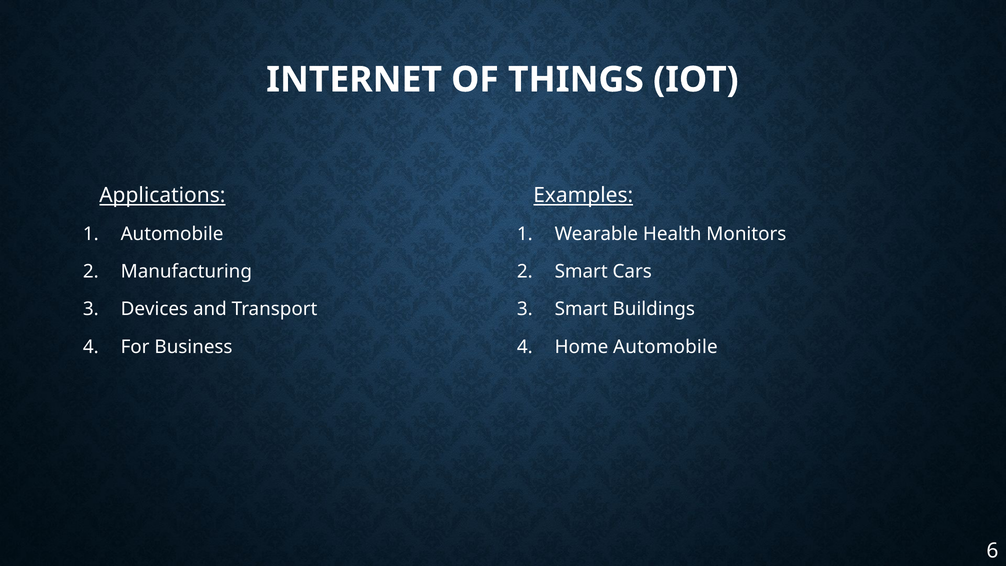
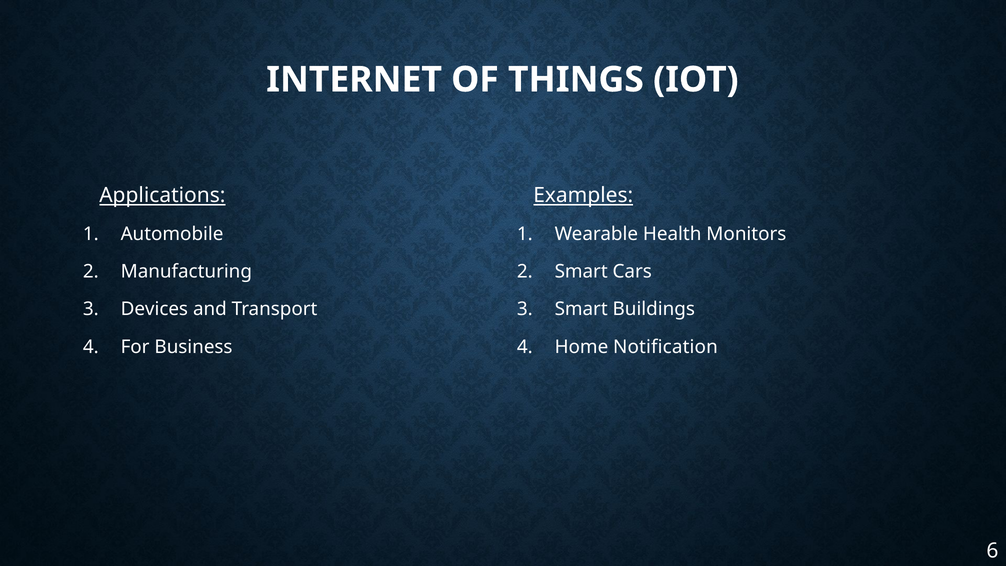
Home Automobile: Automobile -> Notification
